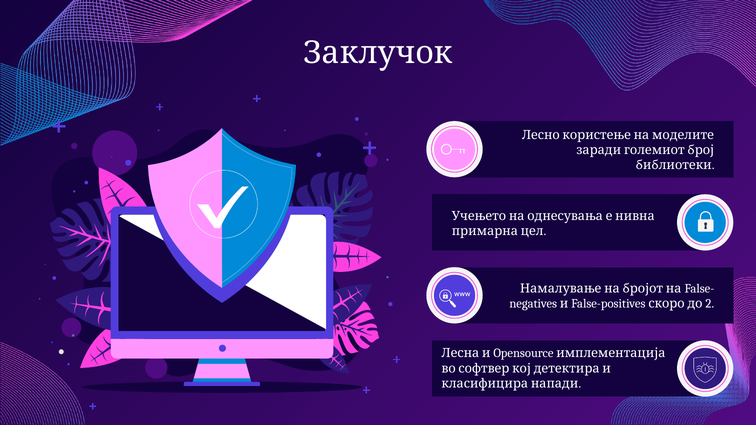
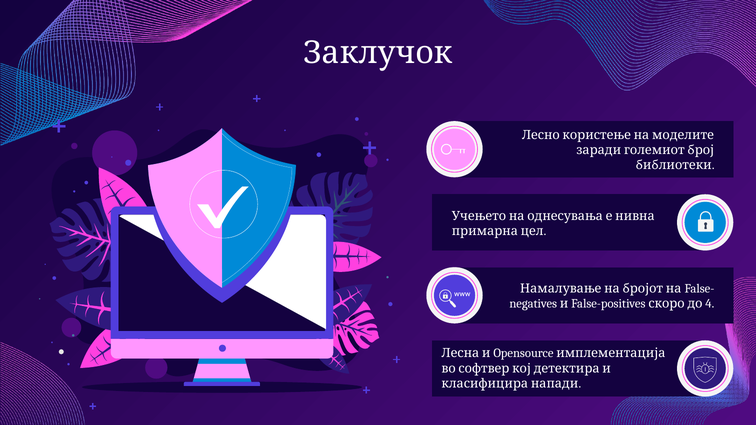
2: 2 -> 4
